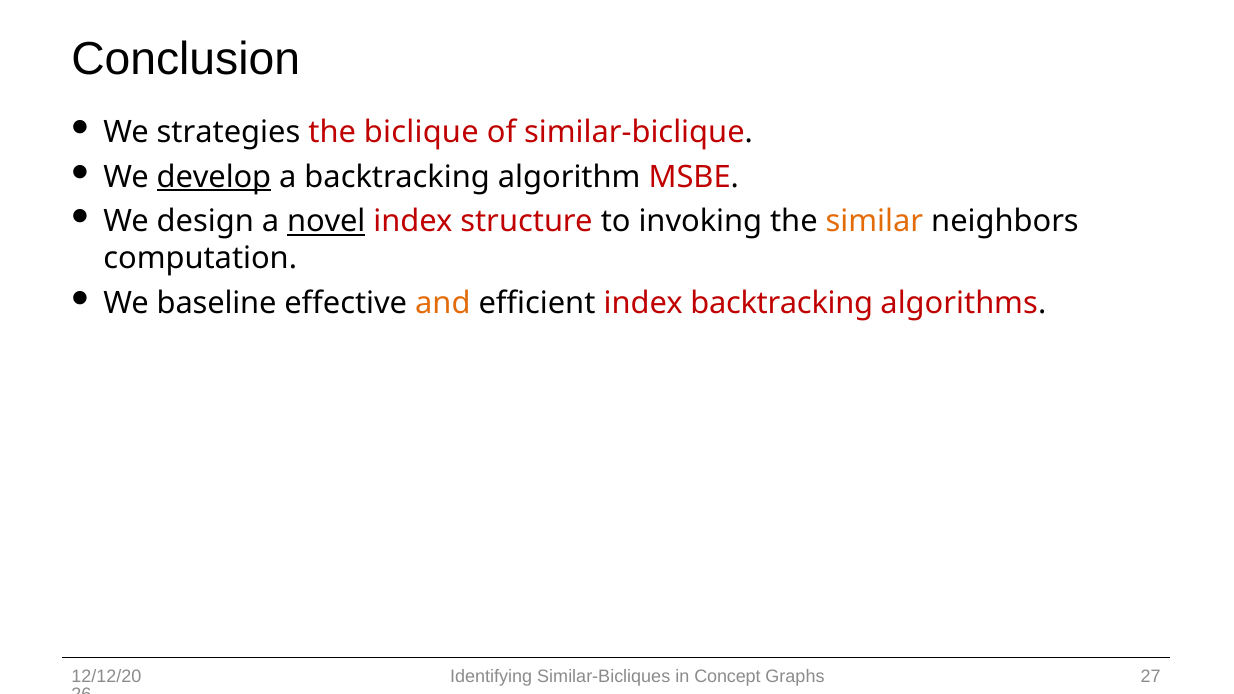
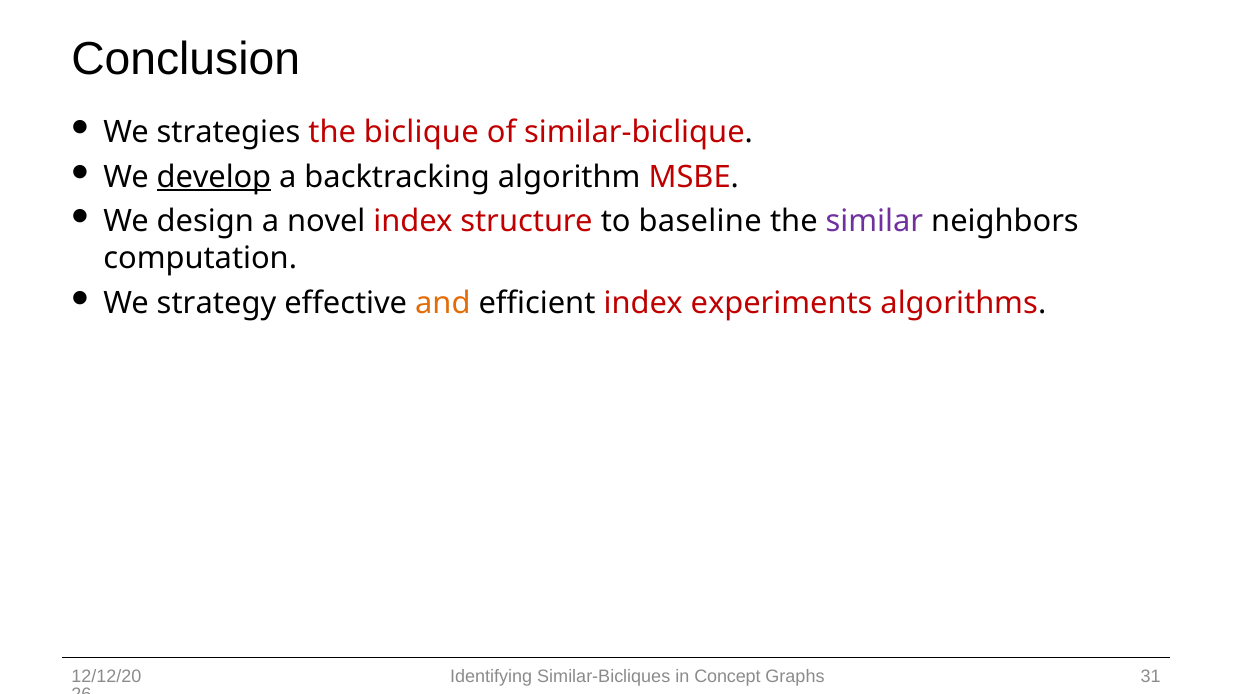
novel underline: present -> none
invoking: invoking -> baseline
similar colour: orange -> purple
baseline: baseline -> strategy
index backtracking: backtracking -> experiments
27: 27 -> 31
